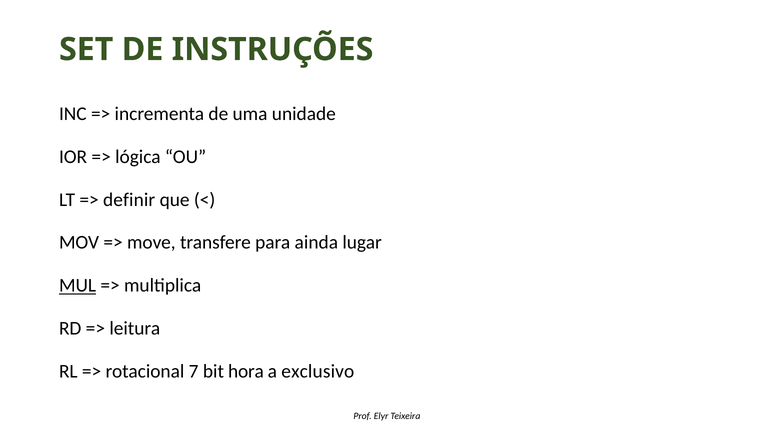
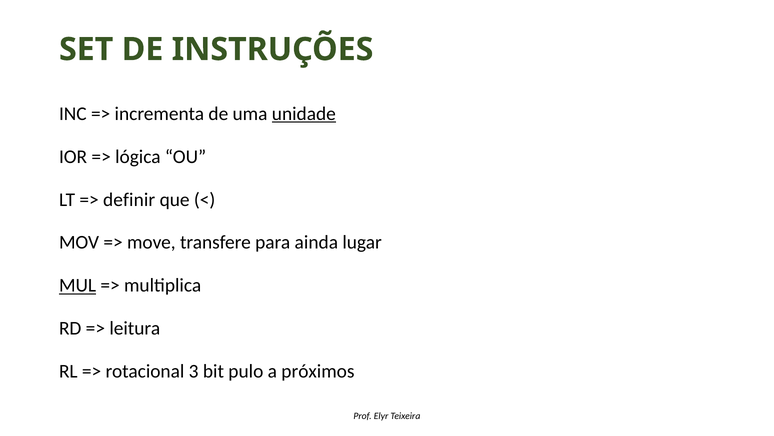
unidade underline: none -> present
7: 7 -> 3
hora: hora -> pulo
exclusivo: exclusivo -> próximos
